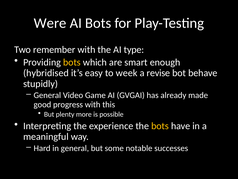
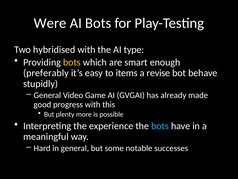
remember: remember -> hybridised
hybridised: hybridised -> preferably
week: week -> items
bots at (160, 126) colour: yellow -> light blue
